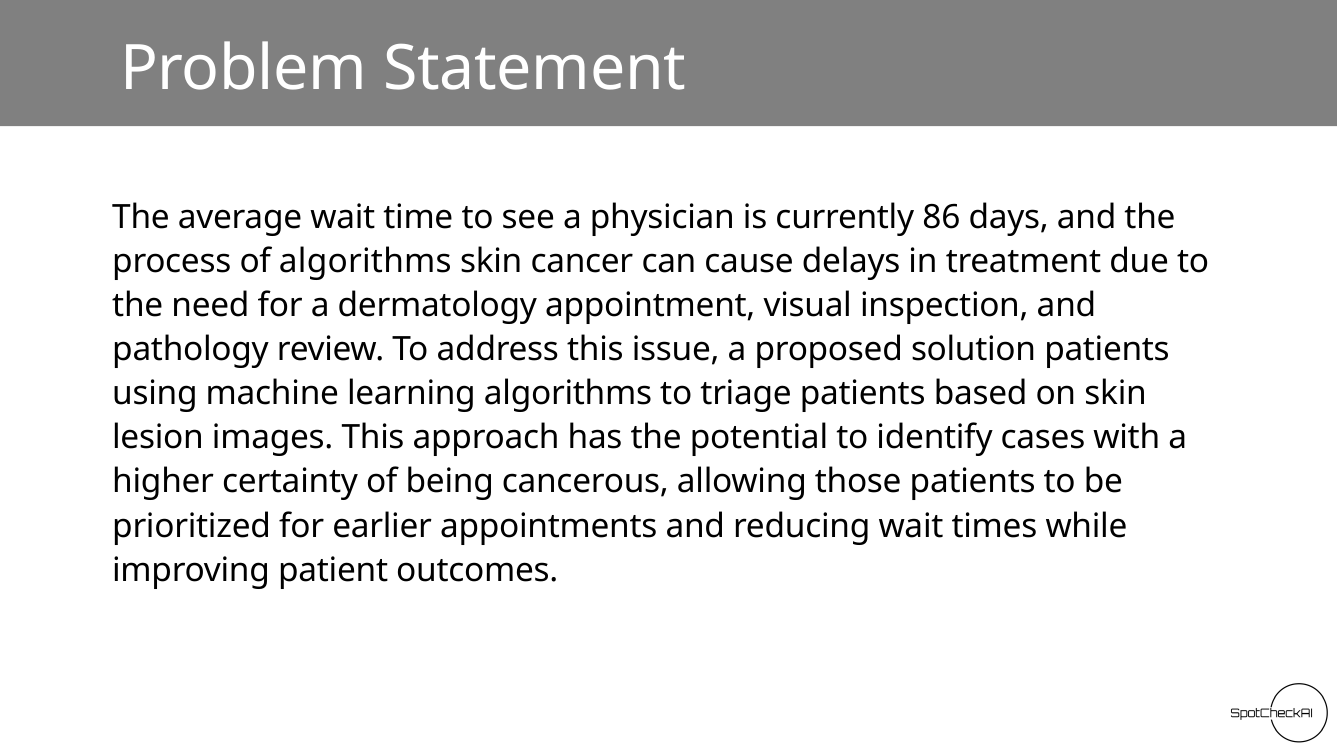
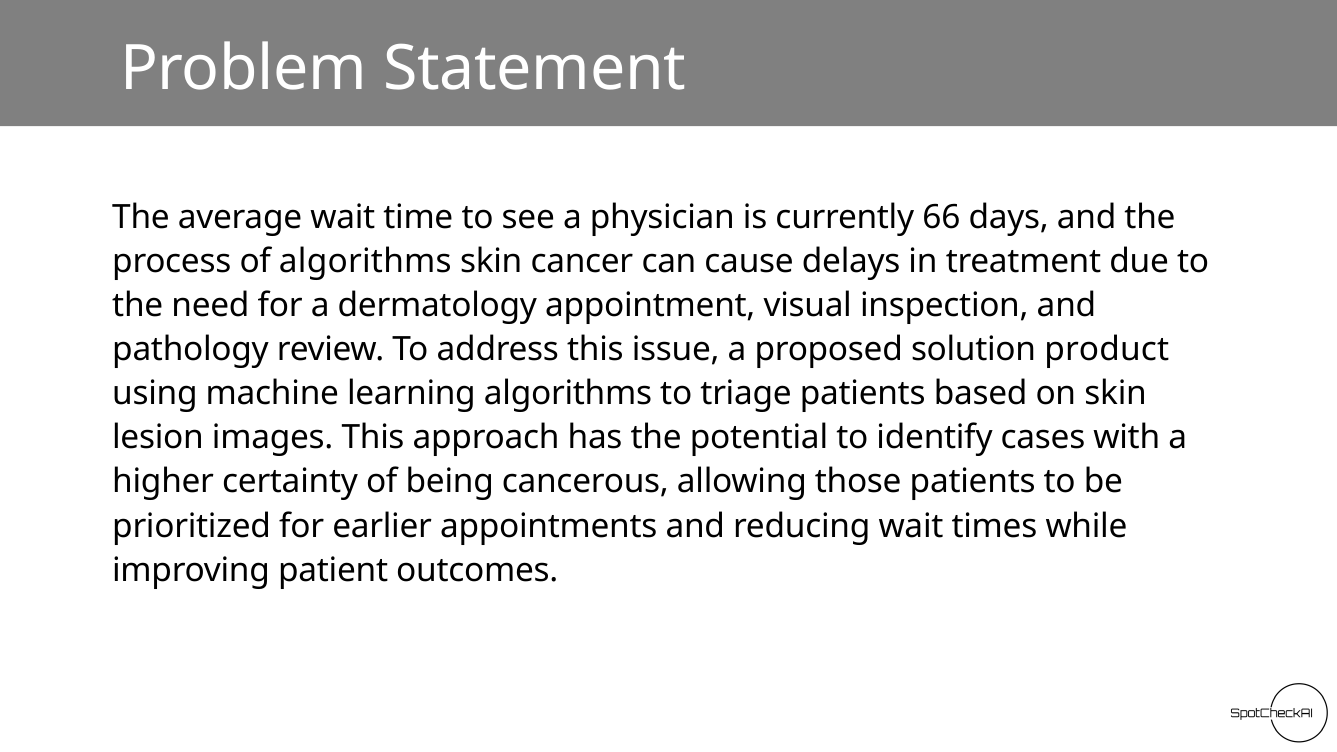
86: 86 -> 66
solution patients: patients -> product
